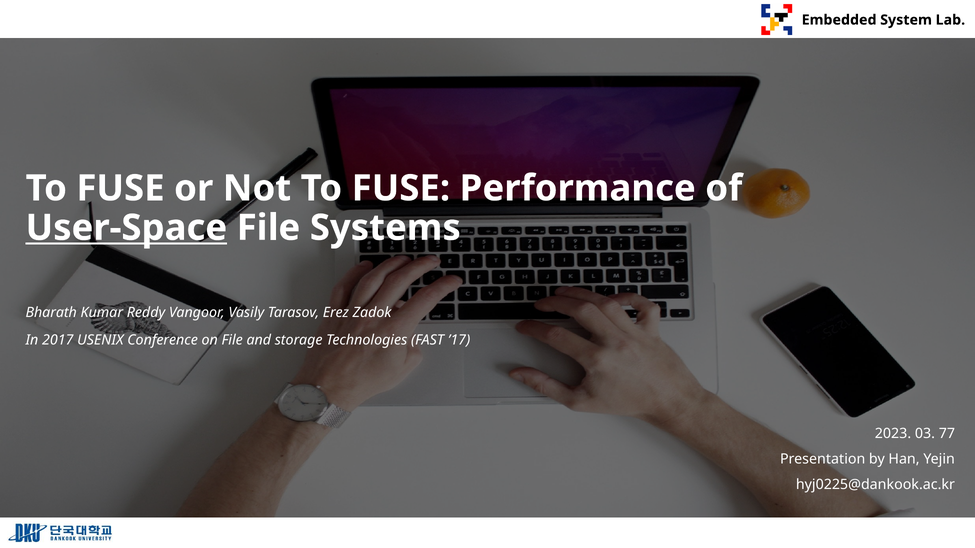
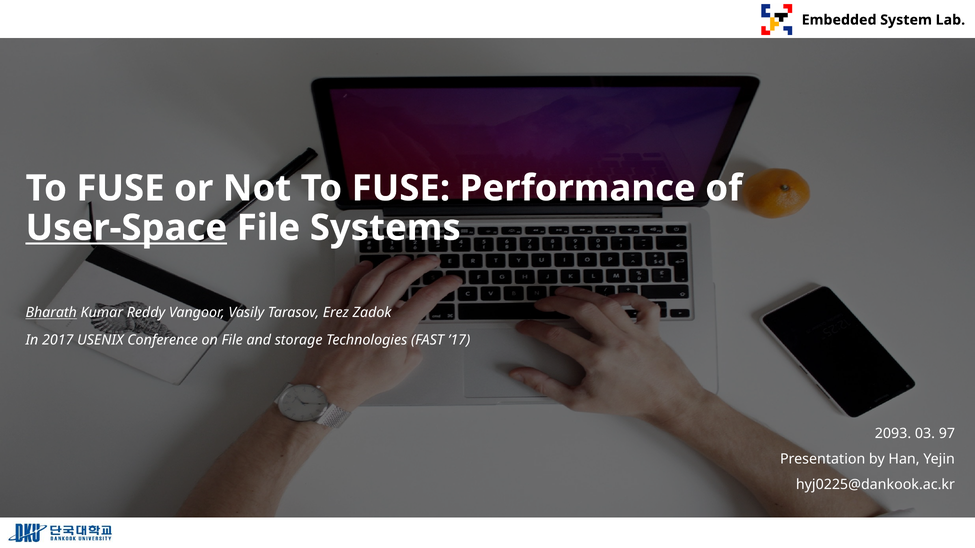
Bharath underline: none -> present
2023: 2023 -> 2093
77: 77 -> 97
